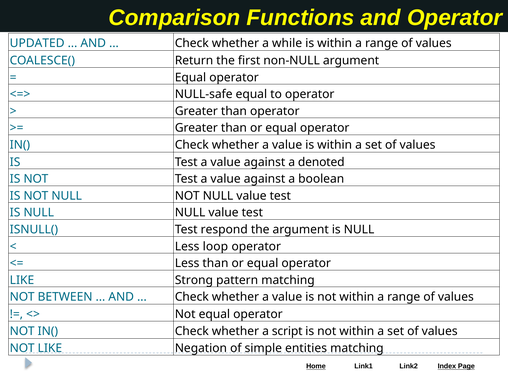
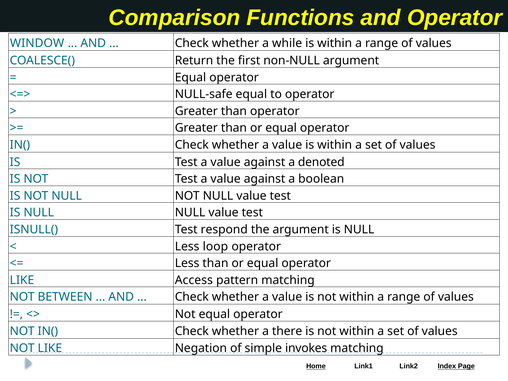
UPDATED: UPDATED -> WINDOW
Strong: Strong -> Access
script: script -> there
entities: entities -> invokes
